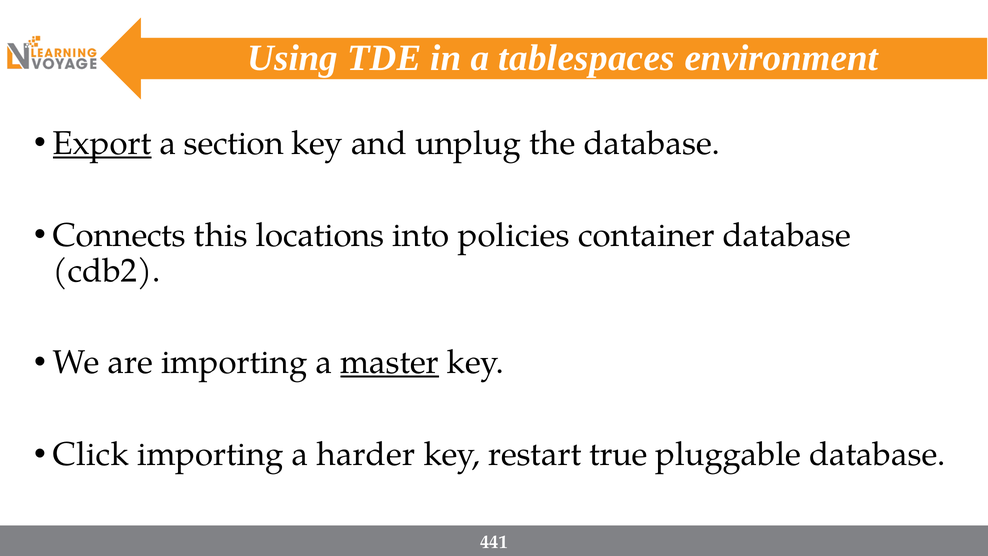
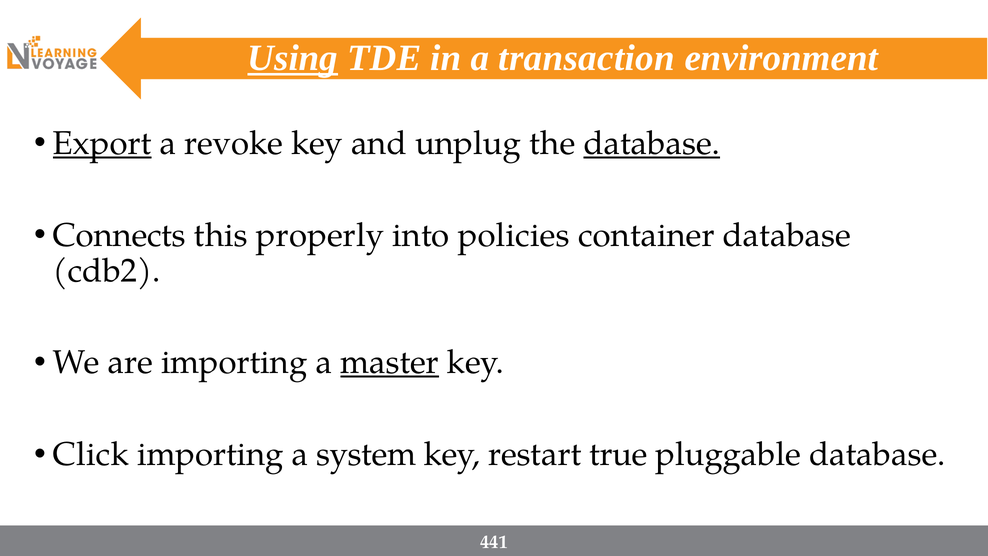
Using underline: none -> present
tablespaces: tablespaces -> transaction
section: section -> revoke
database at (652, 143) underline: none -> present
locations: locations -> properly
harder: harder -> system
